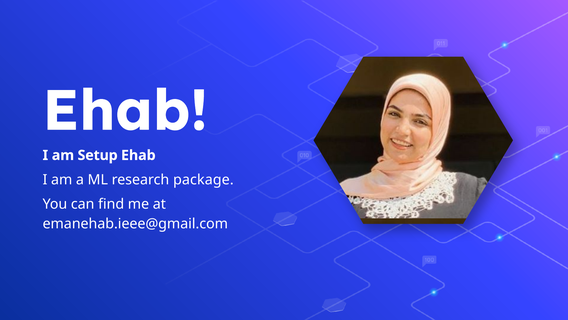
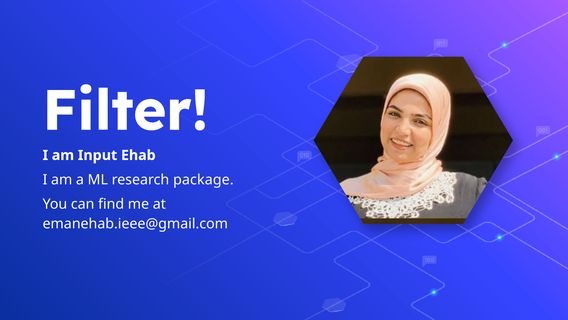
Ehab at (125, 111): Ehab -> Filter
Setup: Setup -> Input
